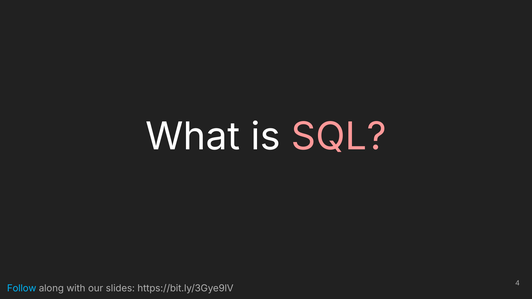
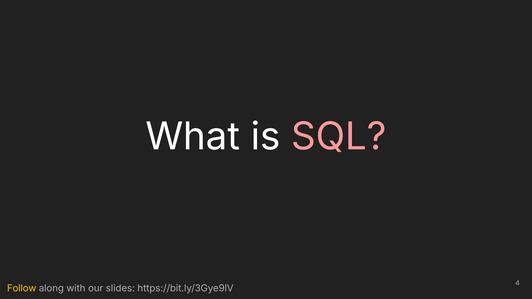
Follow colour: light blue -> yellow
